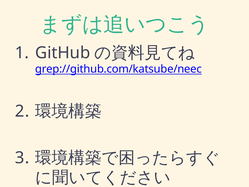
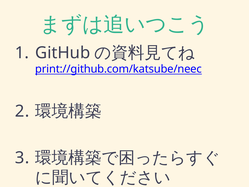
grep://github.com/katsube/neec: grep://github.com/katsube/neec -> print://github.com/katsube/neec
